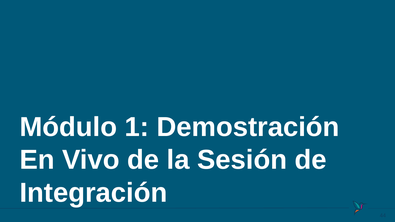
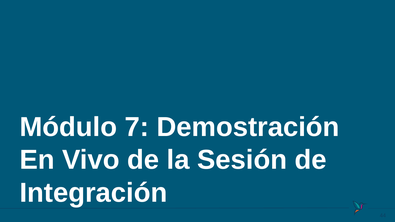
1: 1 -> 7
